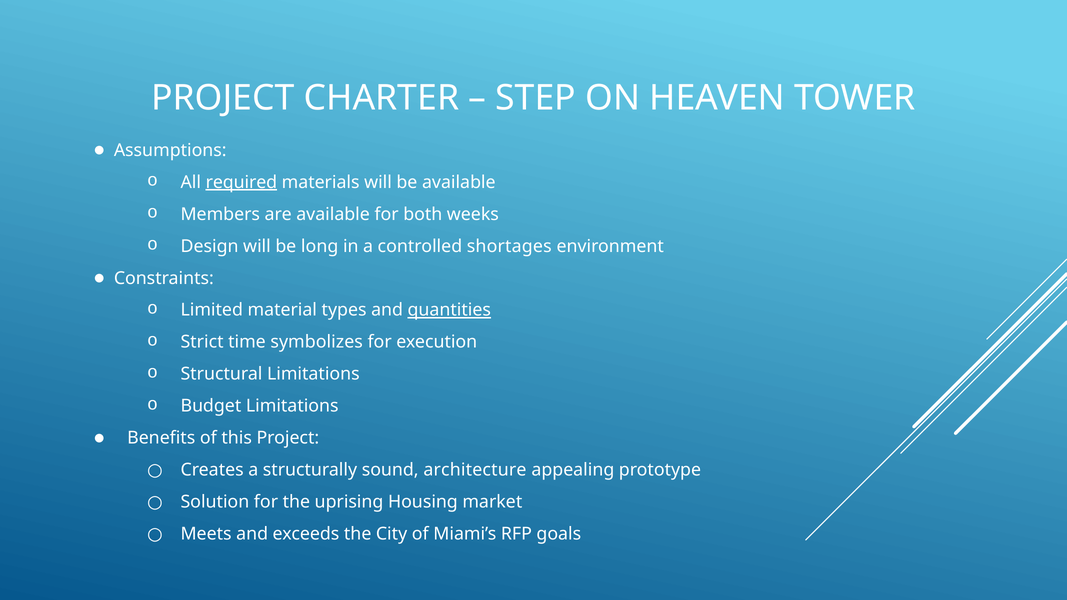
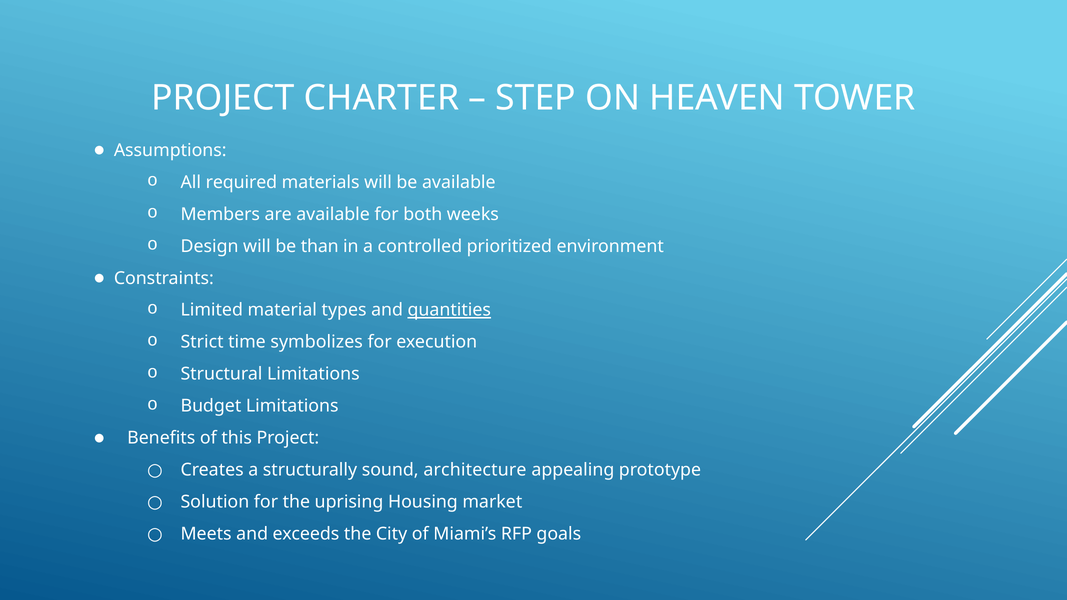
required underline: present -> none
long: long -> than
shortages: shortages -> prioritized
